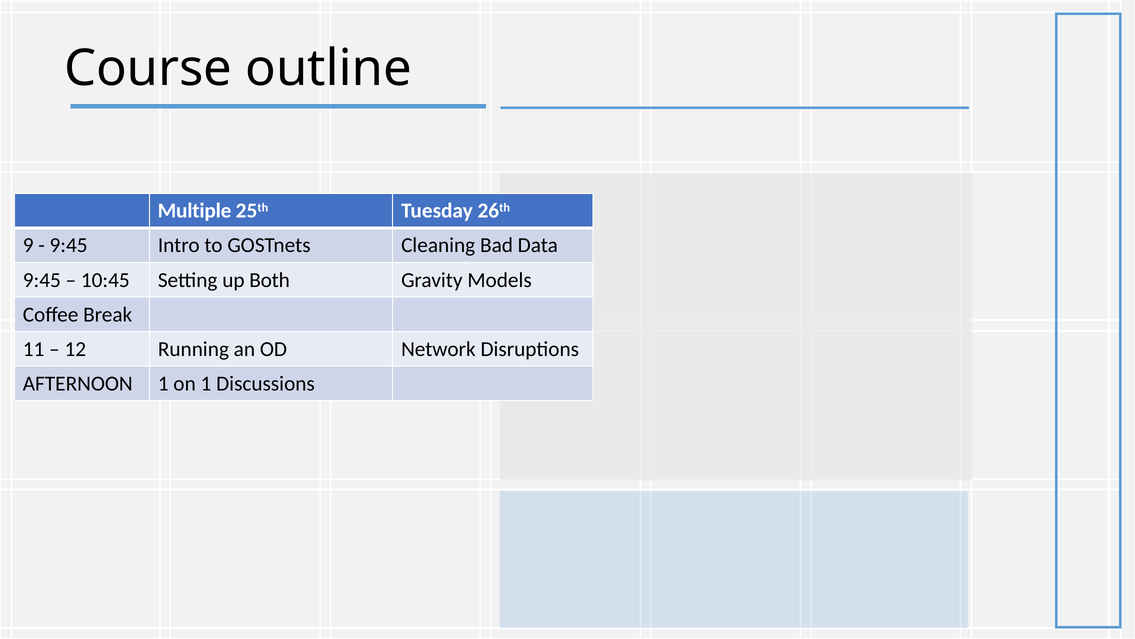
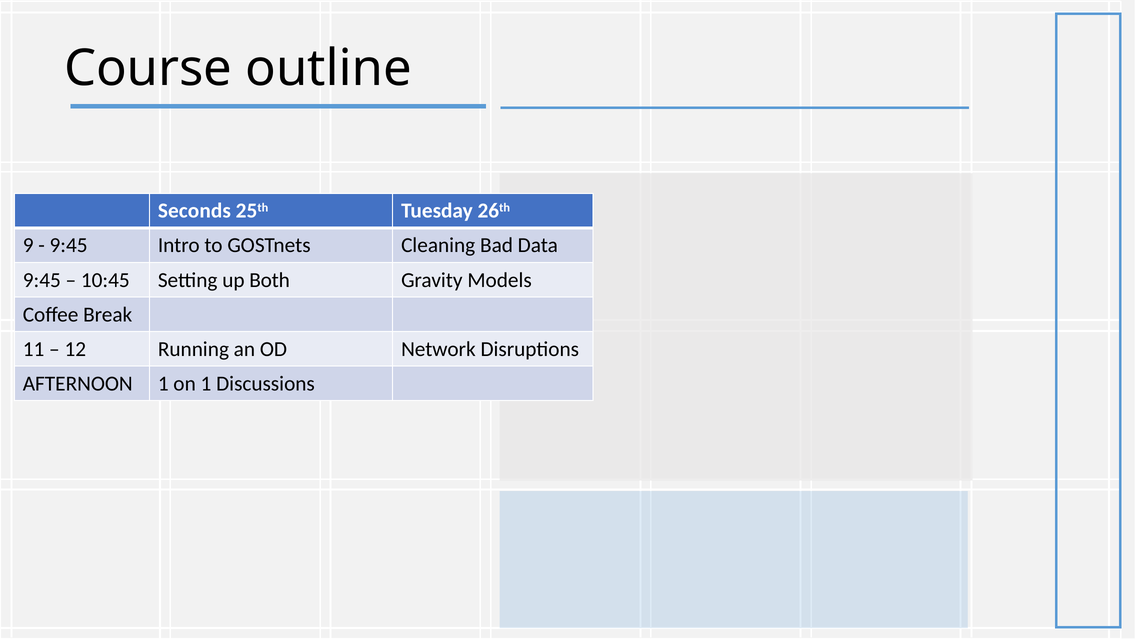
Multiple: Multiple -> Seconds
